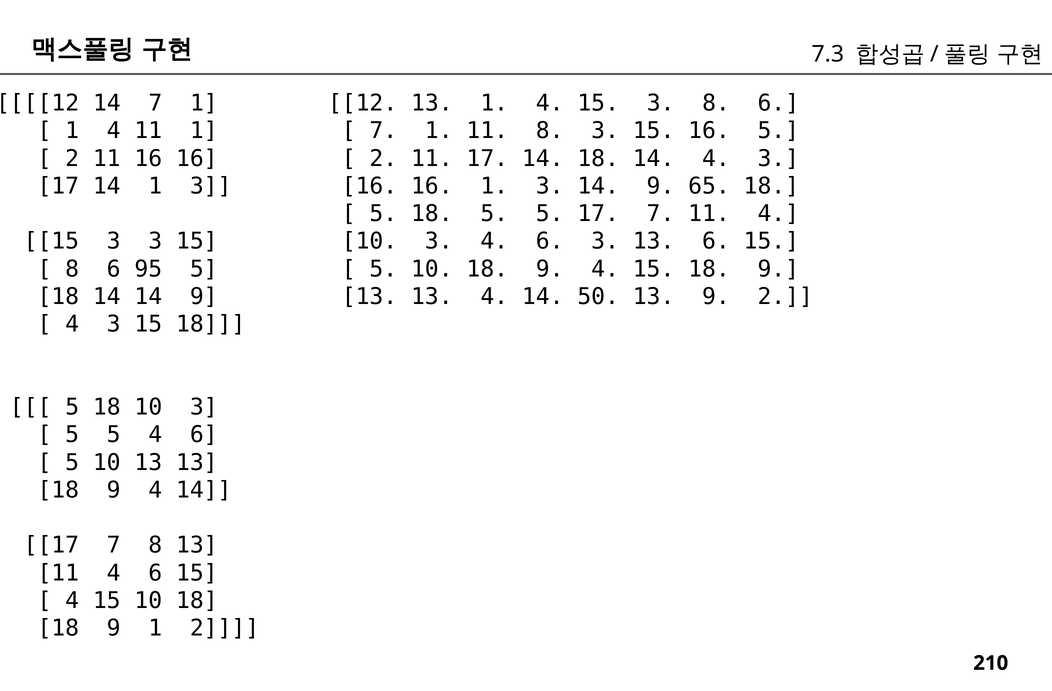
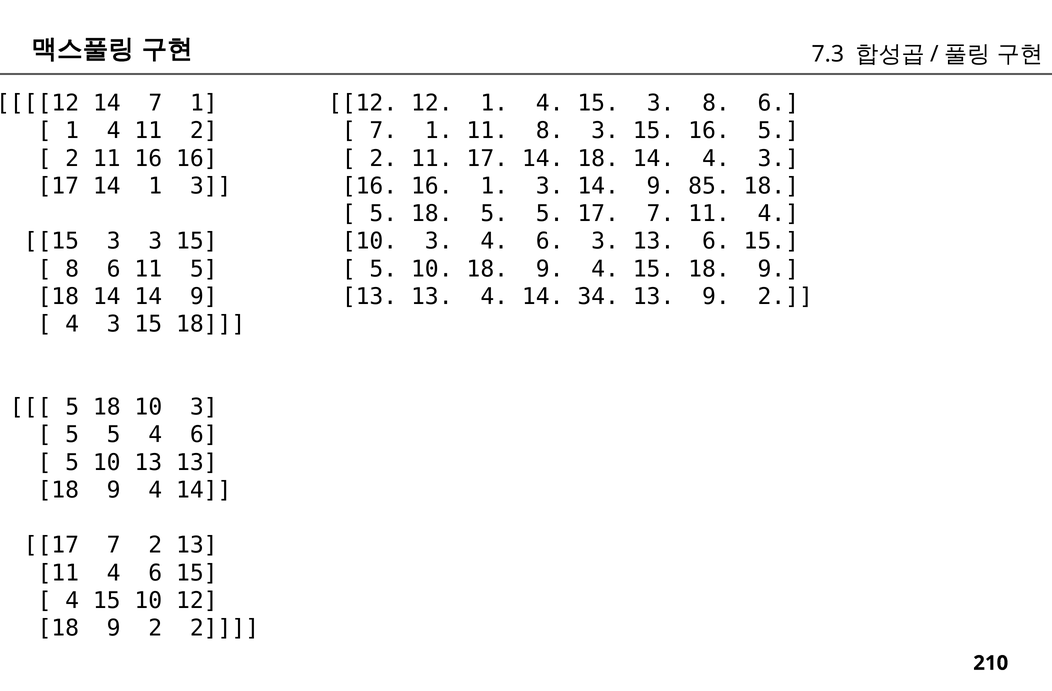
12 13: 13 -> 12
11 1: 1 -> 2
65: 65 -> 85
6 95: 95 -> 11
50: 50 -> 34
7 8: 8 -> 2
15 10 18: 18 -> 12
18 9 1: 1 -> 2
